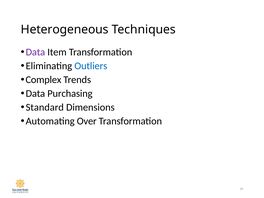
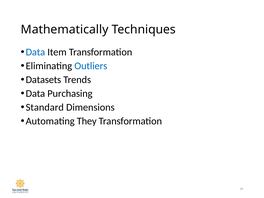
Heterogeneous: Heterogeneous -> Mathematically
Data at (35, 52) colour: purple -> blue
Complex: Complex -> Datasets
Over: Over -> They
